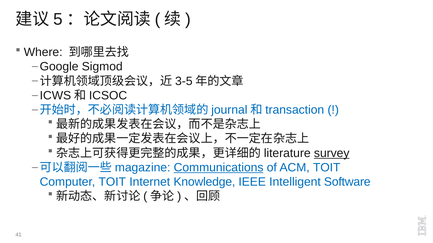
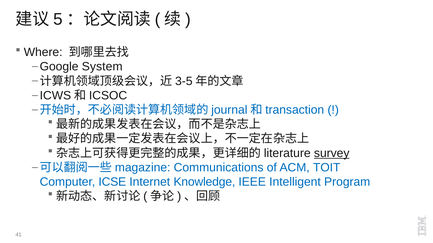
Sigmod: Sigmod -> System
Communications underline: present -> none
Computer TOIT: TOIT -> ICSE
Software: Software -> Program
